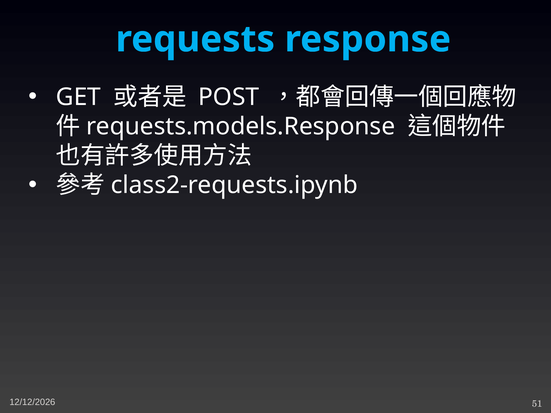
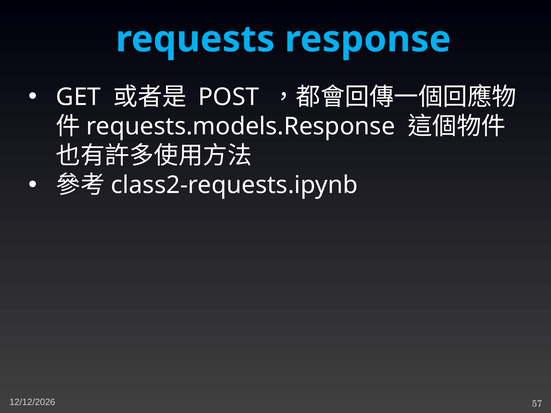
51: 51 -> 57
